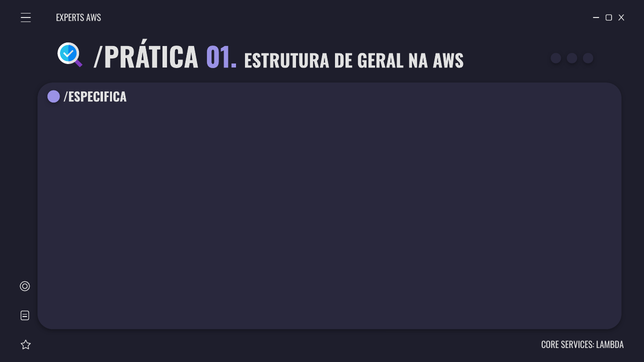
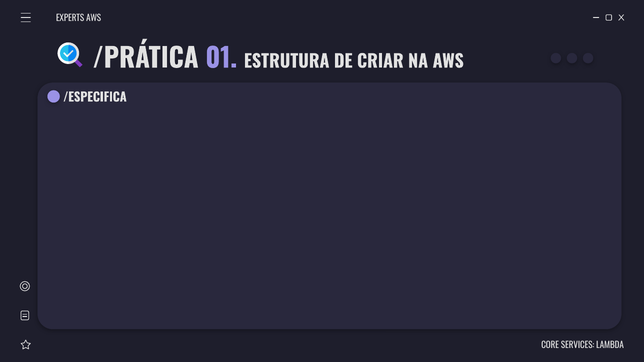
GERAL: GERAL -> CRIAR
